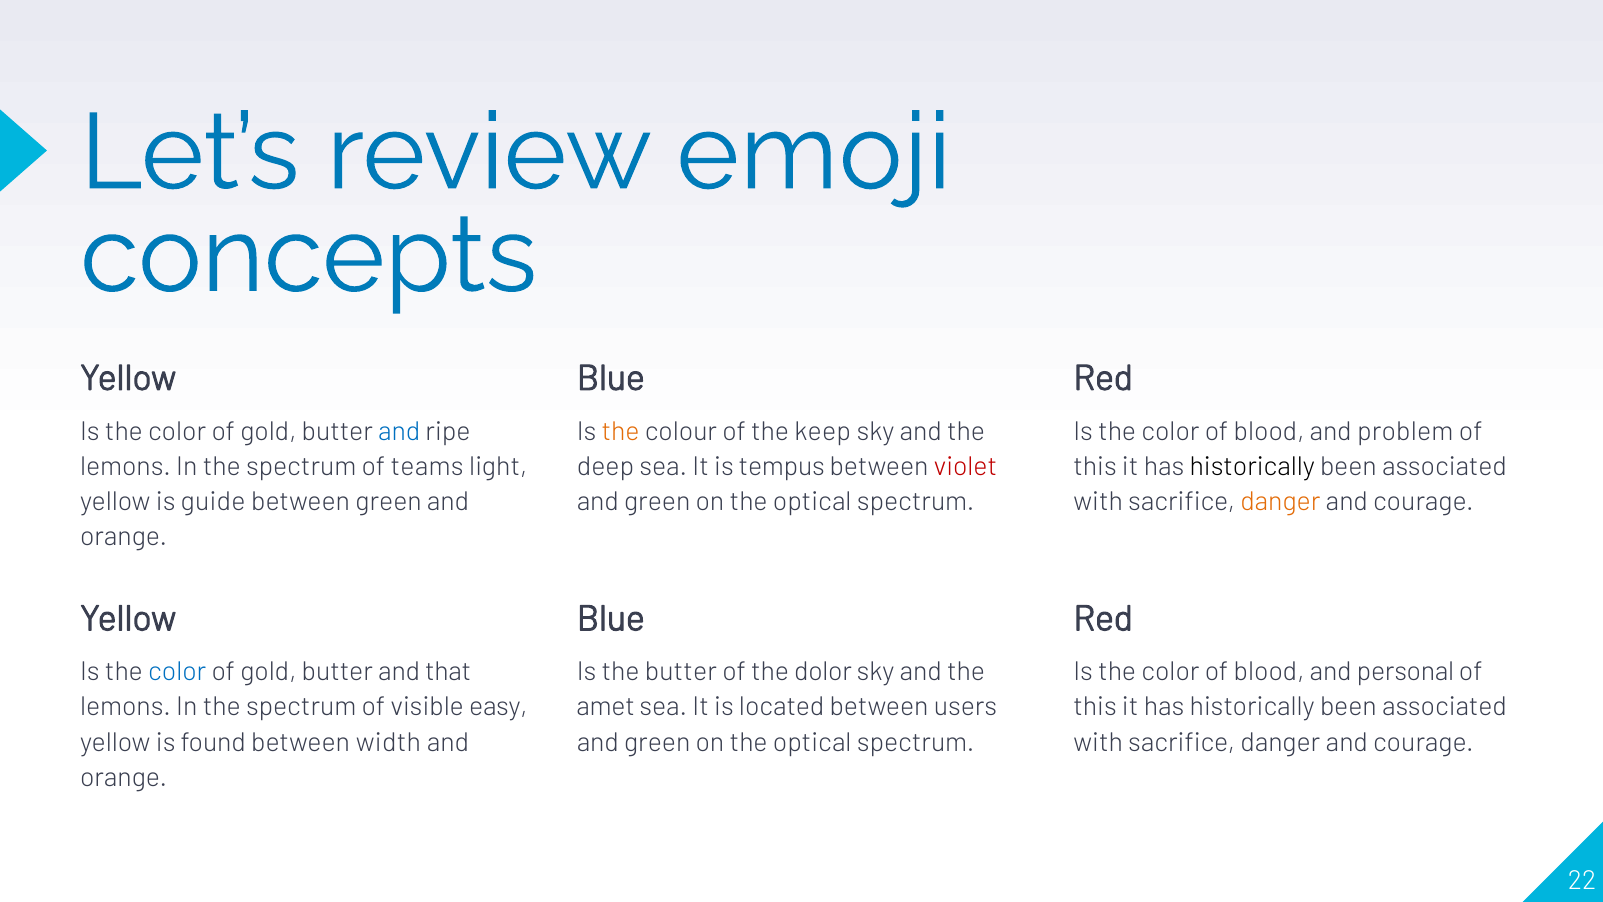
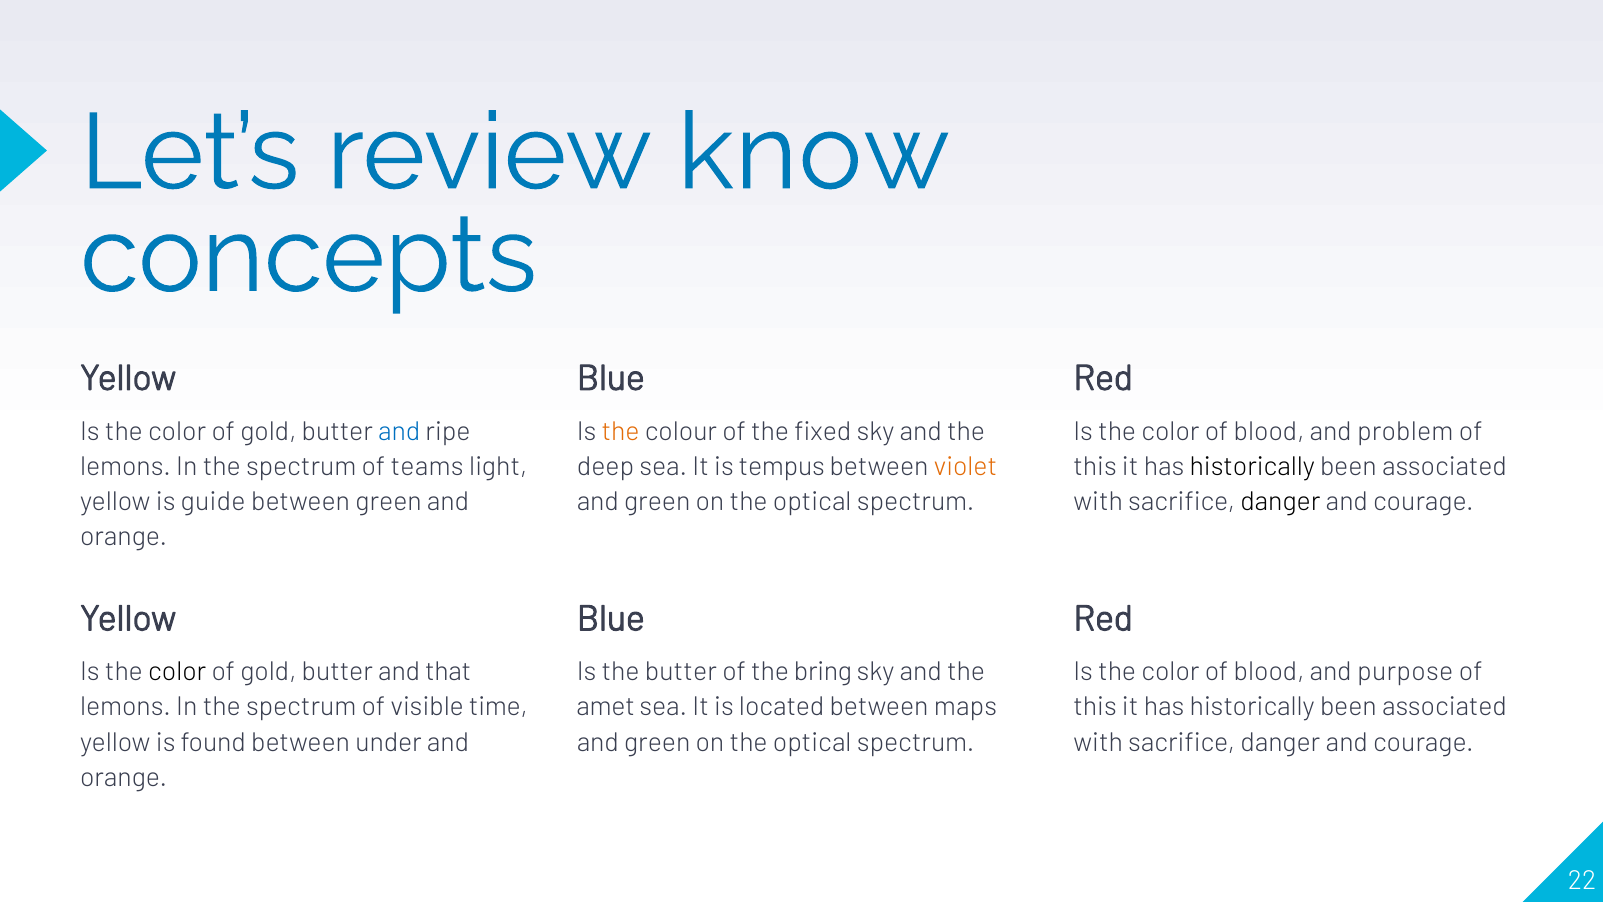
emoji: emoji -> know
keep: keep -> fixed
violet colour: red -> orange
danger at (1280, 502) colour: orange -> black
color at (177, 672) colour: blue -> black
dolor: dolor -> bring
personal: personal -> purpose
easy: easy -> time
users: users -> maps
width: width -> under
